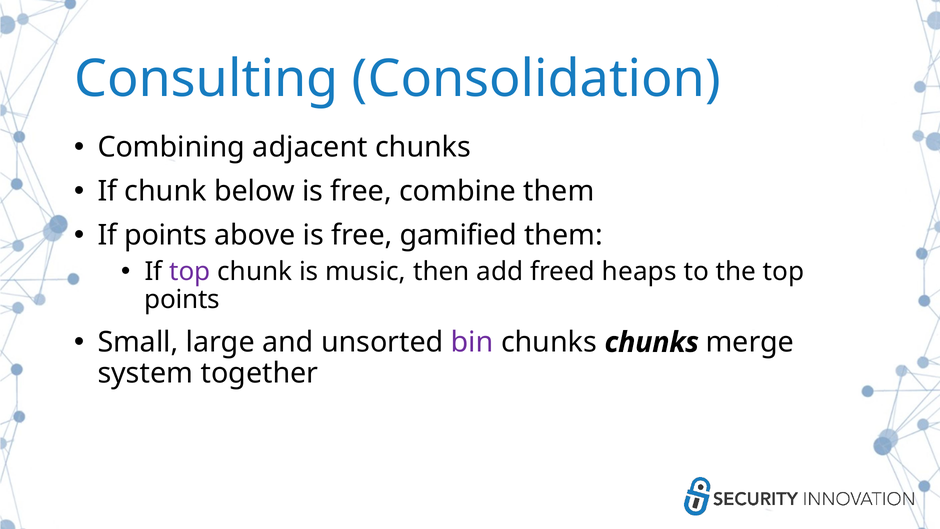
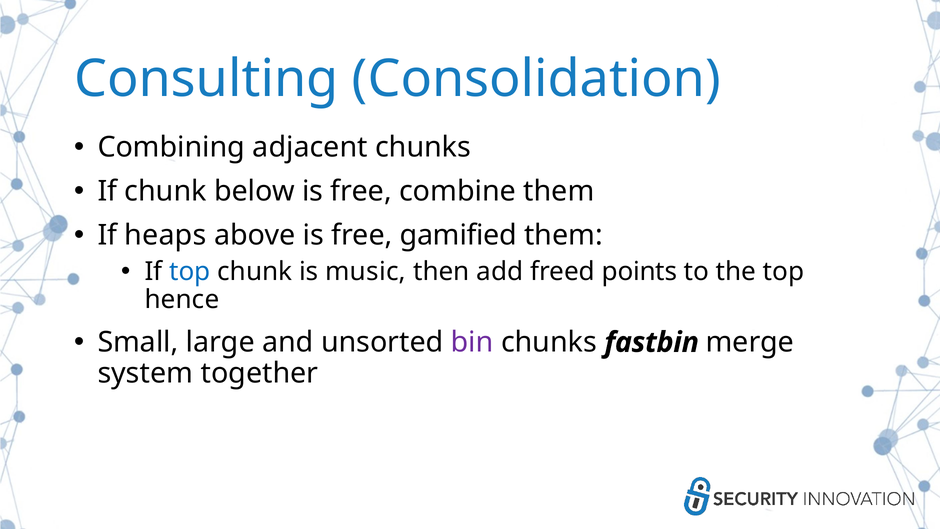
If points: points -> heaps
top at (190, 271) colour: purple -> blue
heaps: heaps -> points
points at (182, 300): points -> hence
chunks chunks: chunks -> fastbin
